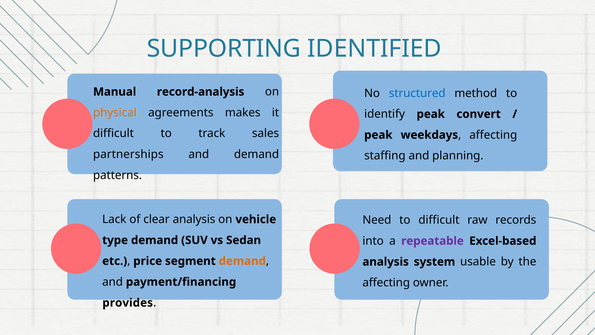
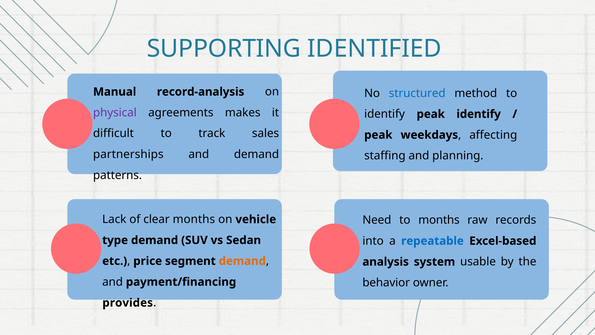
physical colour: orange -> purple
peak convert: convert -> identify
clear analysis: analysis -> months
to difficult: difficult -> months
repeatable colour: purple -> blue
affecting at (386, 282): affecting -> behavior
